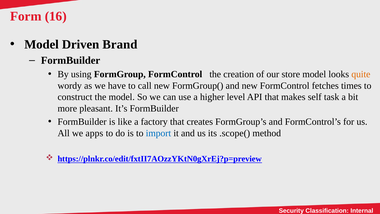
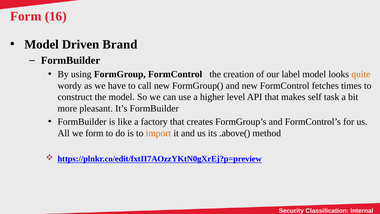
store: store -> label
we apps: apps -> form
import colour: blue -> orange
.scope(: .scope( -> .above(
